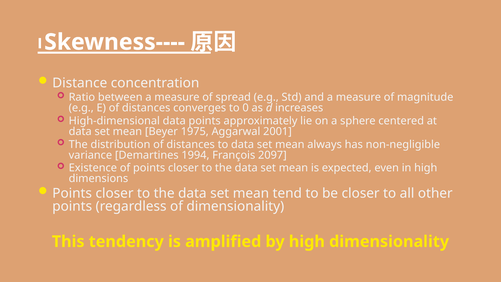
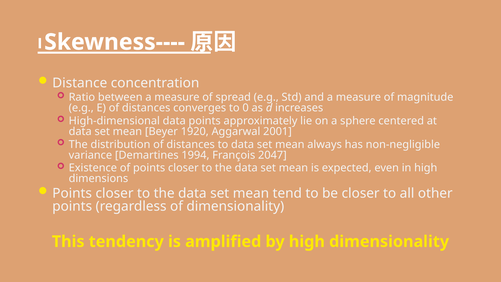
1975: 1975 -> 1920
2097: 2097 -> 2047
